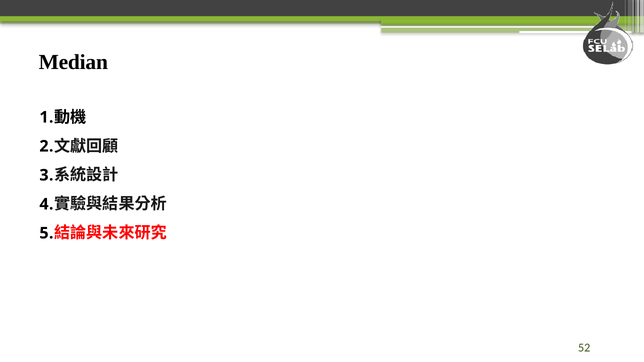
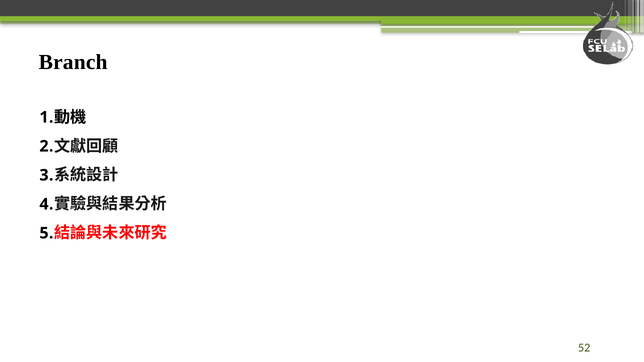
Median: Median -> Branch
